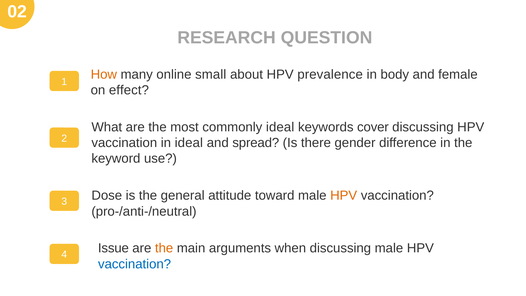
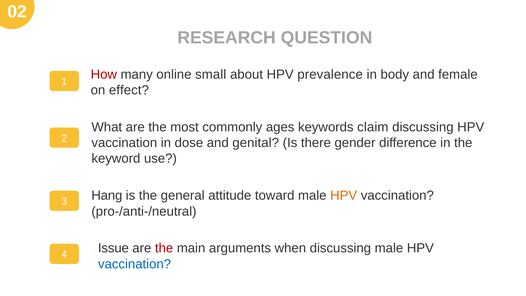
How colour: orange -> red
commonly ideal: ideal -> ages
cover: cover -> claim
in ideal: ideal -> dose
spread: spread -> genital
Dose: Dose -> Hang
the at (164, 248) colour: orange -> red
